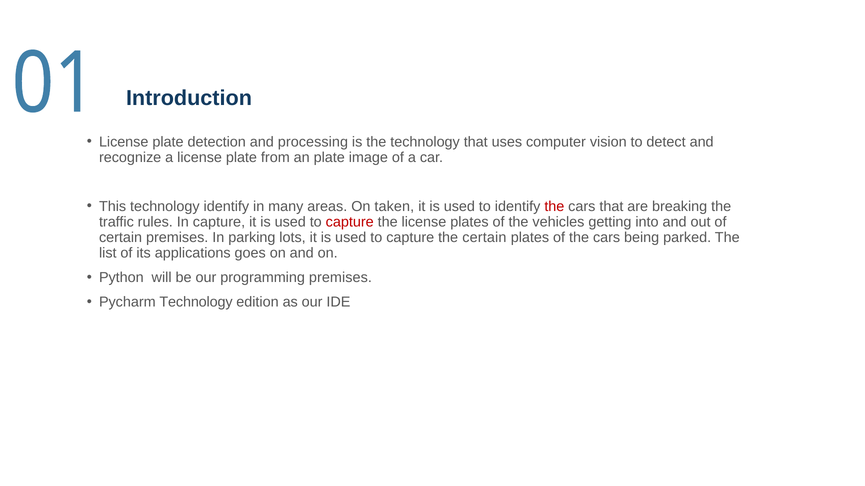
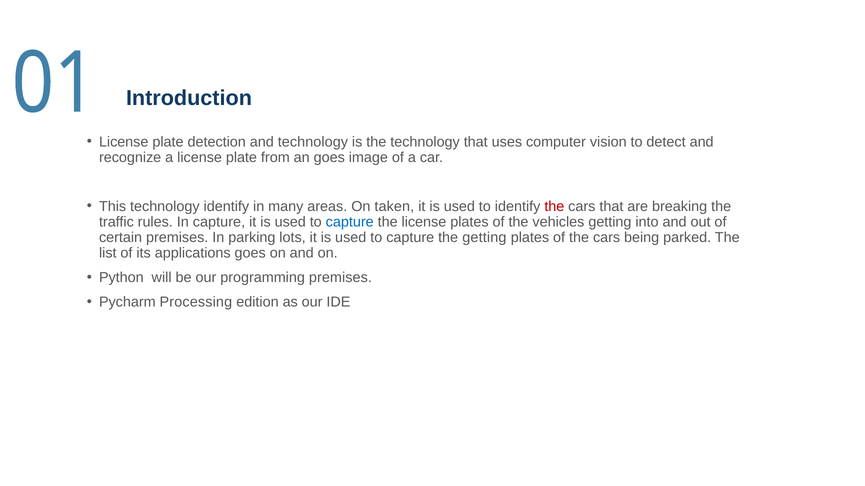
and processing: processing -> technology
an plate: plate -> goes
capture at (350, 222) colour: red -> blue
the certain: certain -> getting
Pycharm Technology: Technology -> Processing
